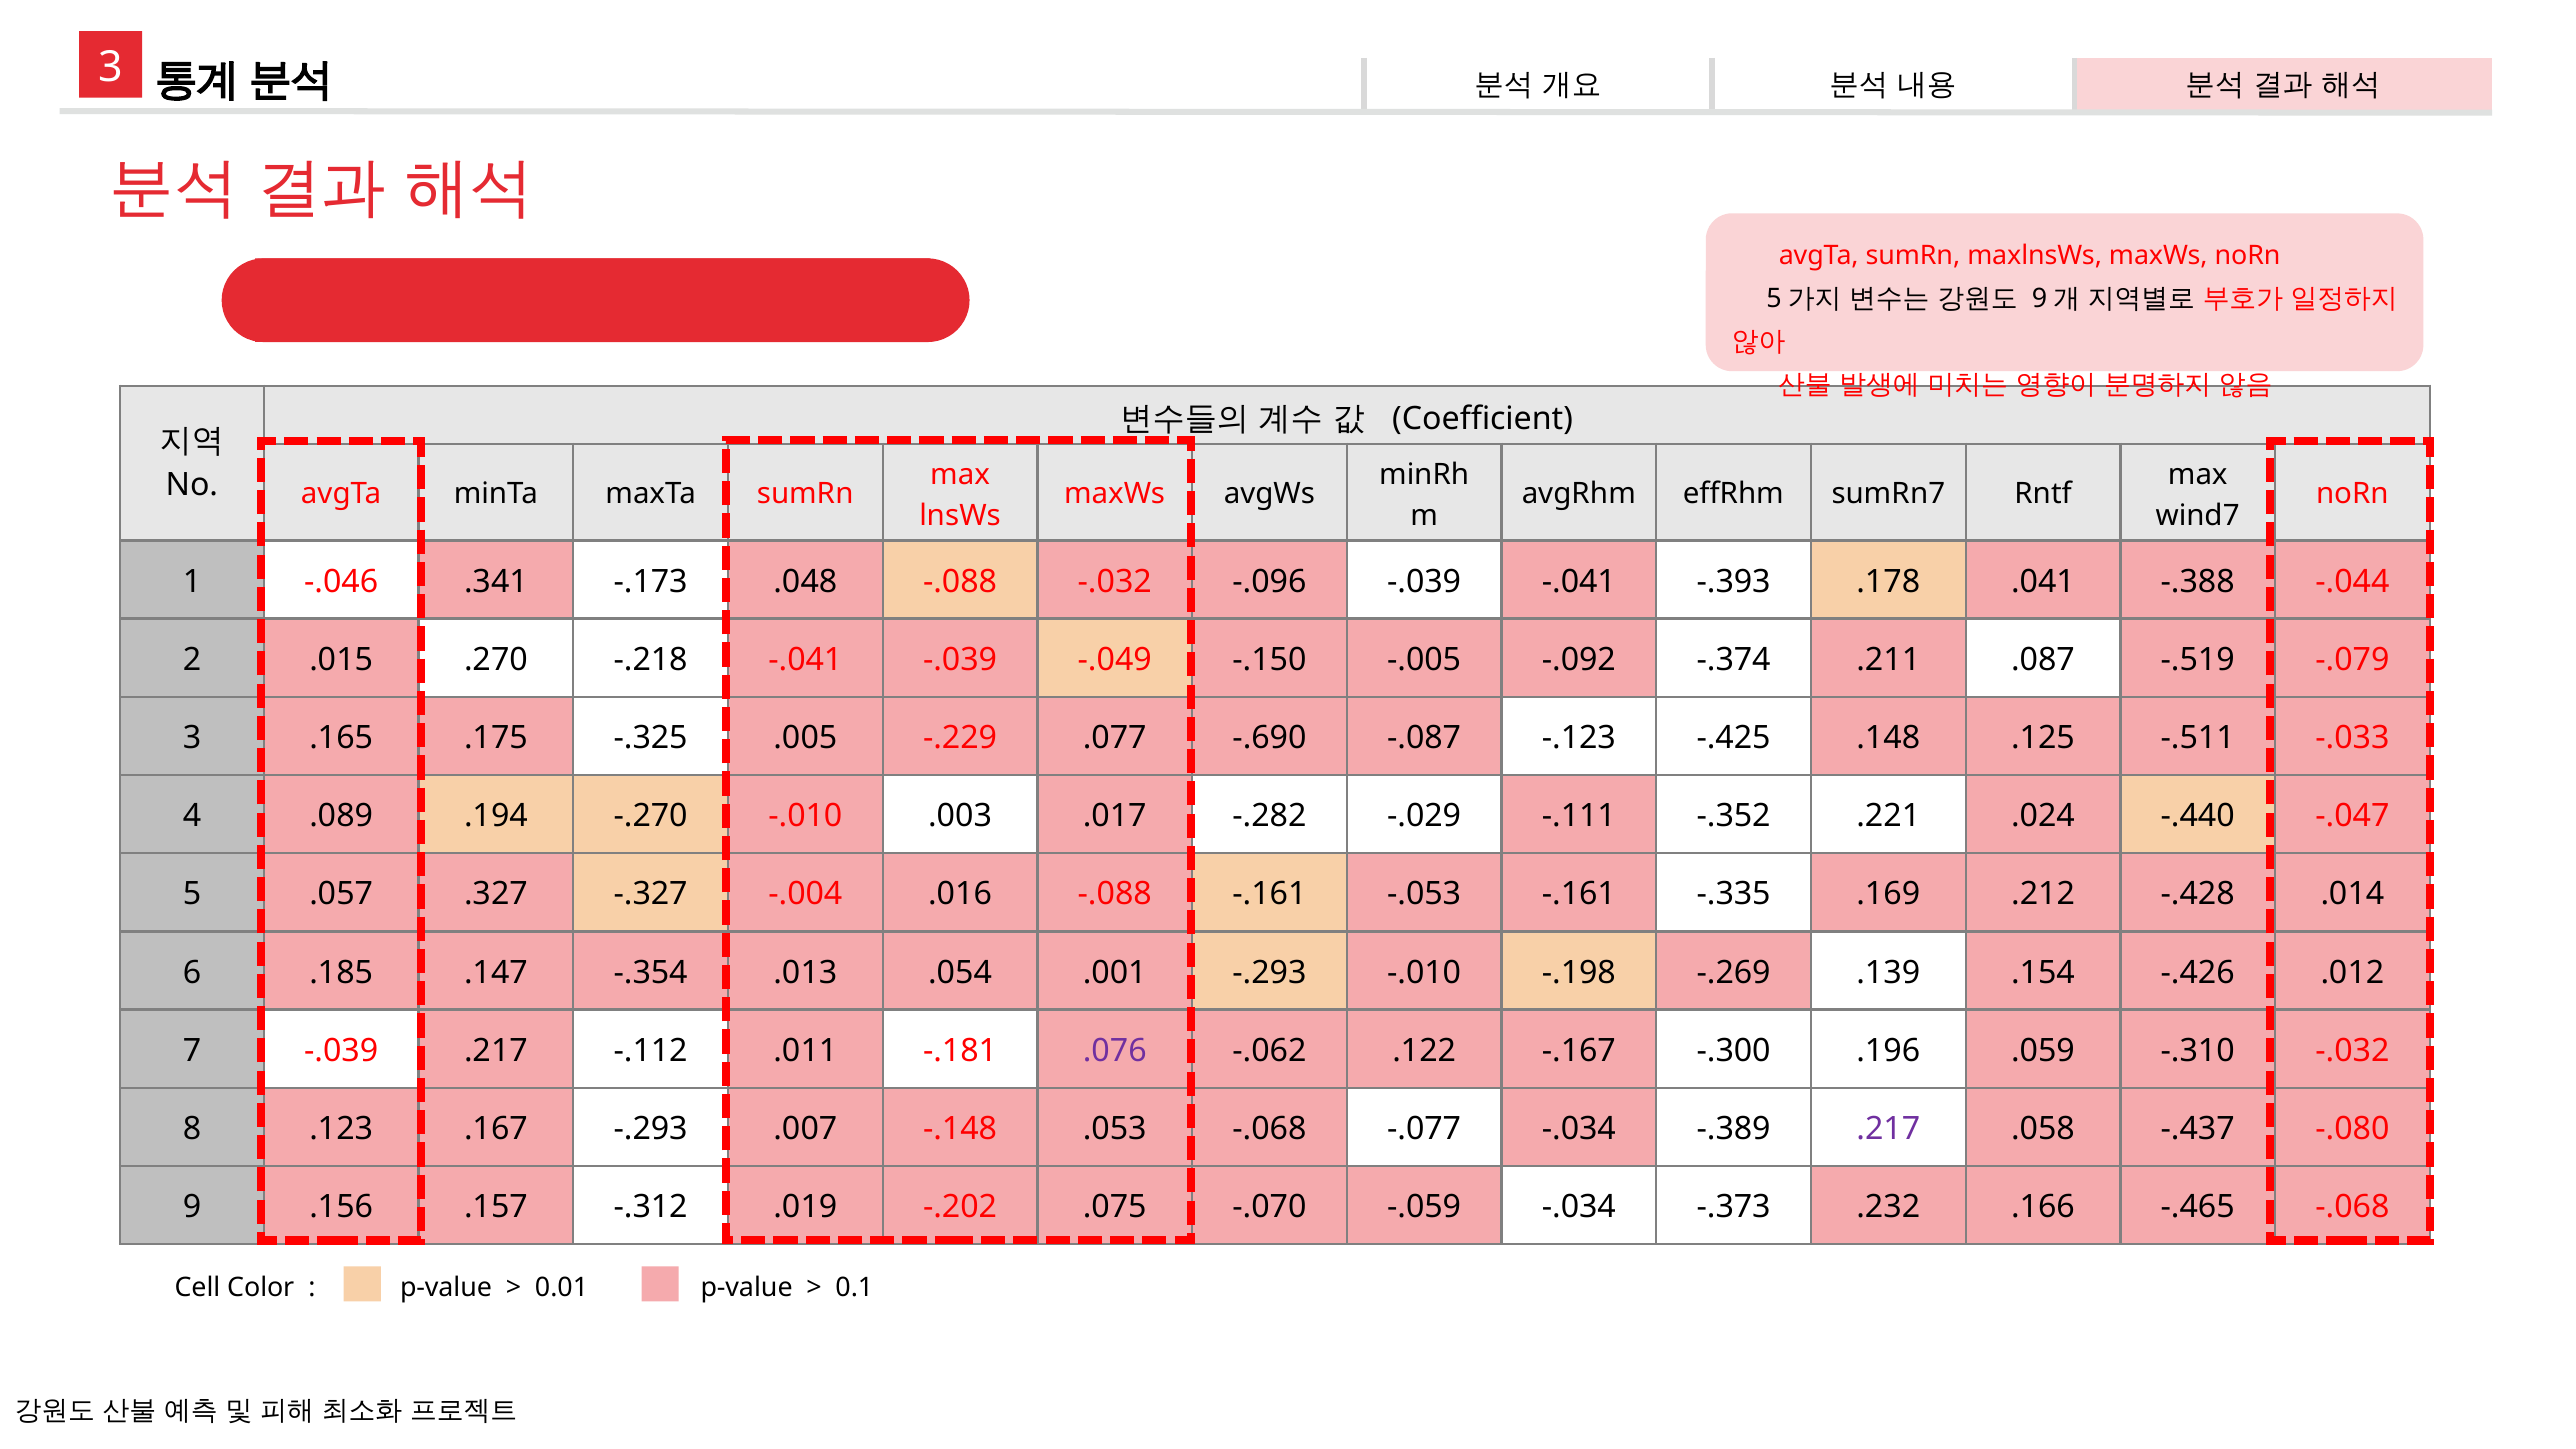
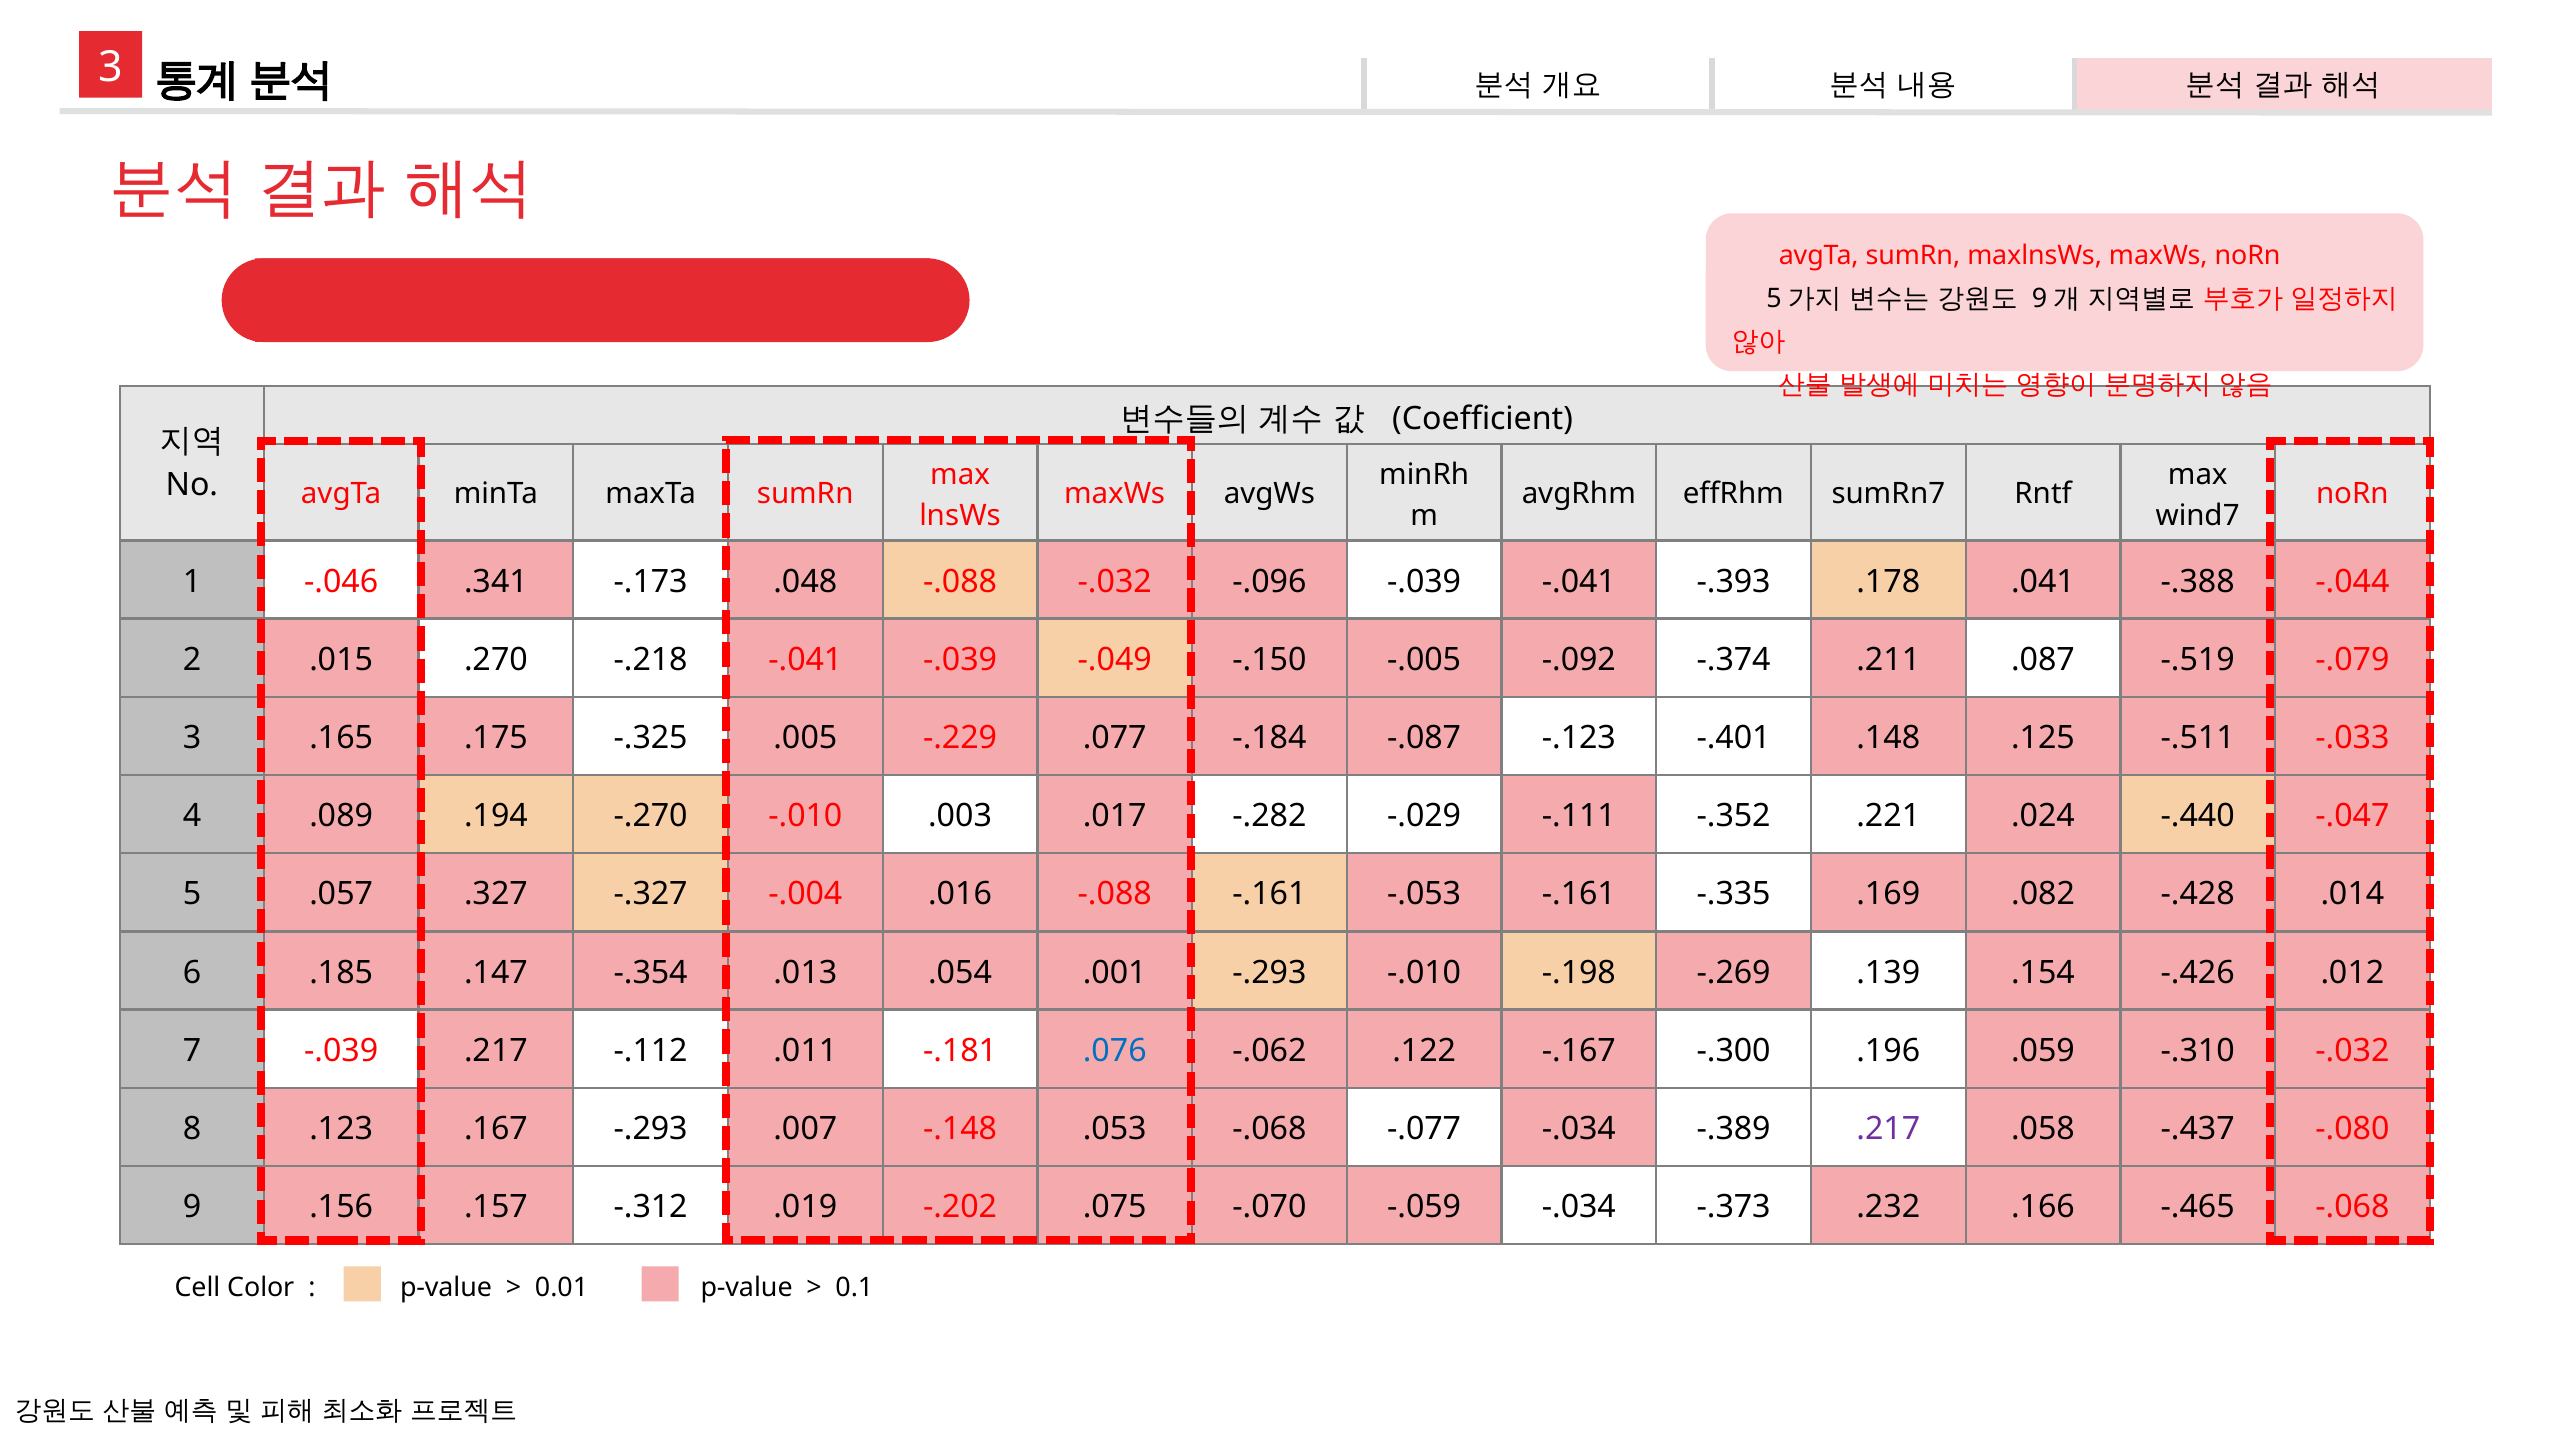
-.690: -.690 -> -.184
-.425: -.425 -> -.401
.212: .212 -> .082
.076 colour: purple -> blue
